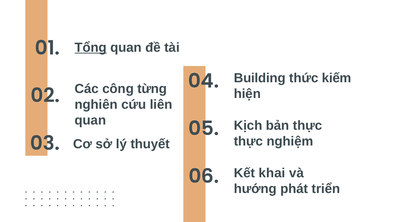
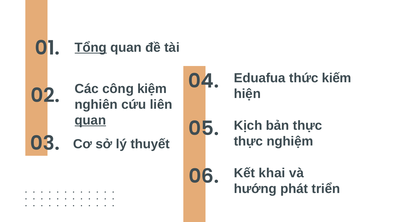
Building: Building -> Eduafua
từng: từng -> kiệm
quan at (90, 120) underline: none -> present
